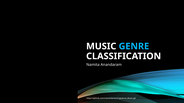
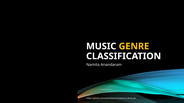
GENRE colour: light blue -> yellow
